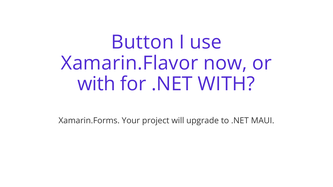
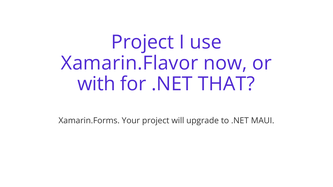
Button at (143, 42): Button -> Project
.NET WITH: WITH -> THAT
